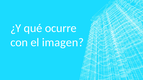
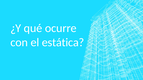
imagen: imagen -> estática
